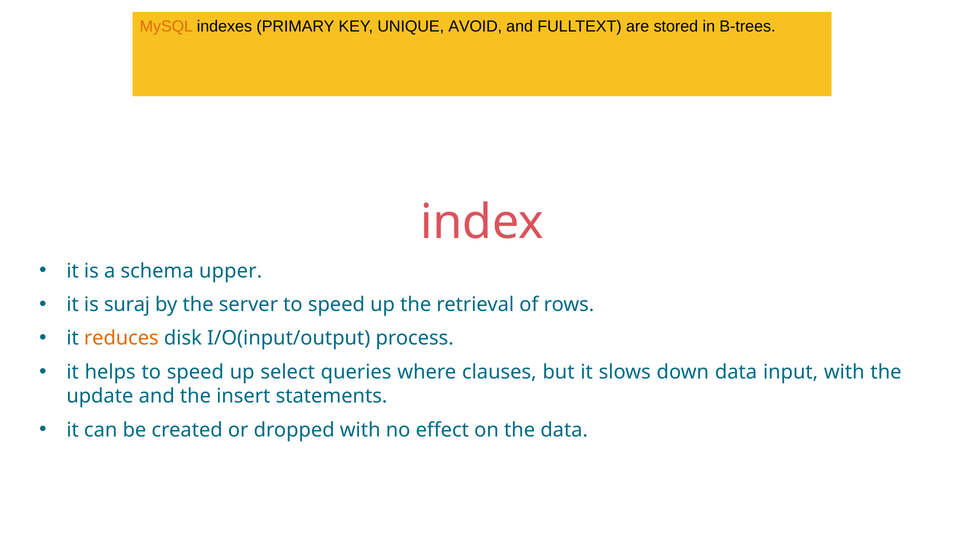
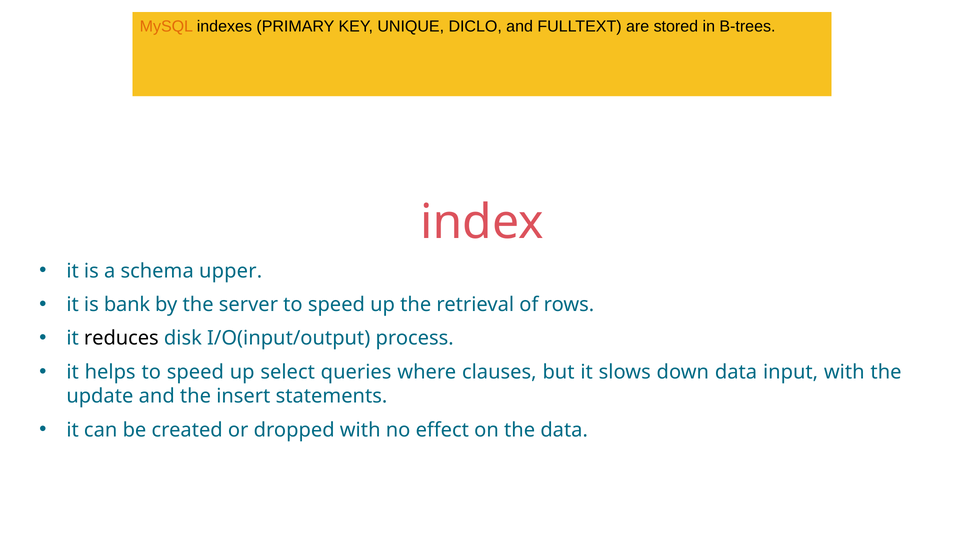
AVOID: AVOID -> DICLO
suraj: suraj -> bank
reduces colour: orange -> black
